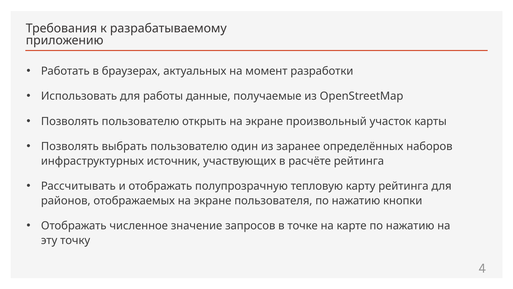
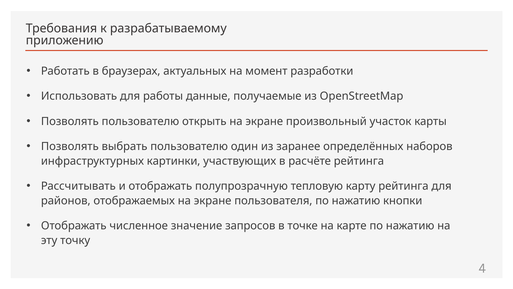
источник: источник -> картинки
